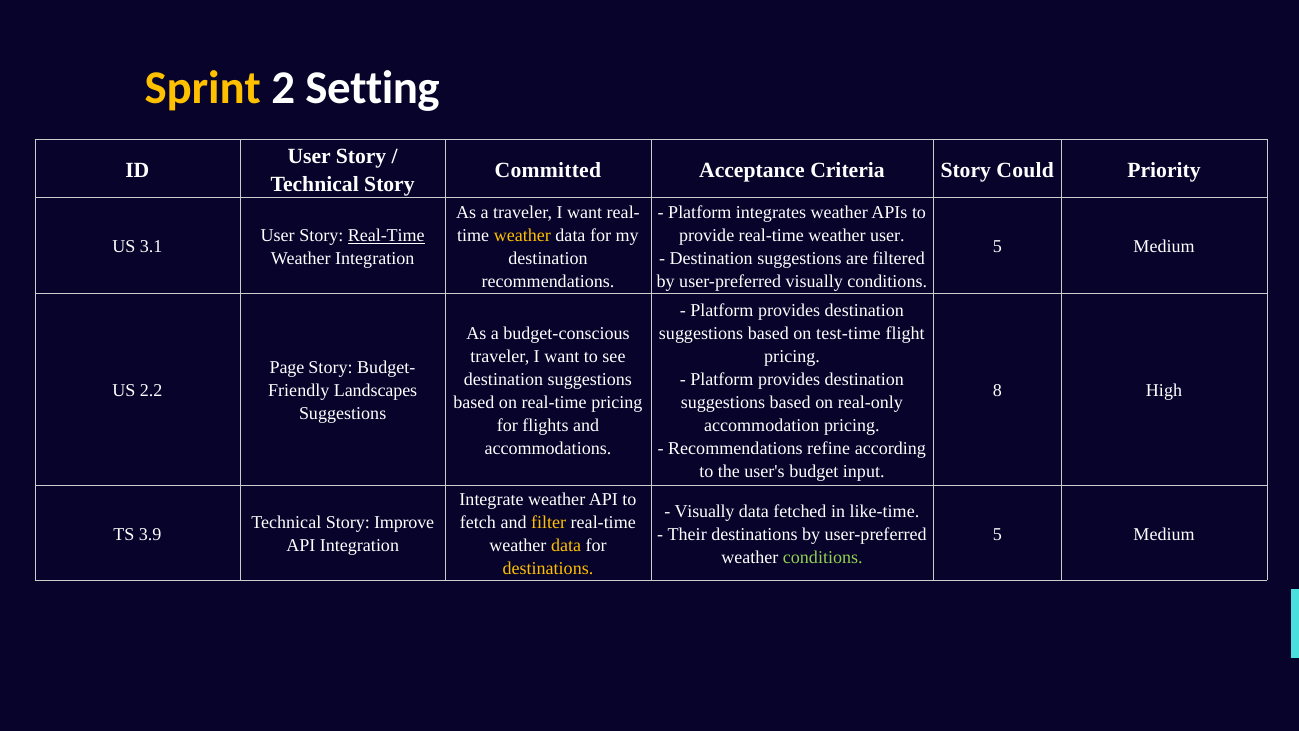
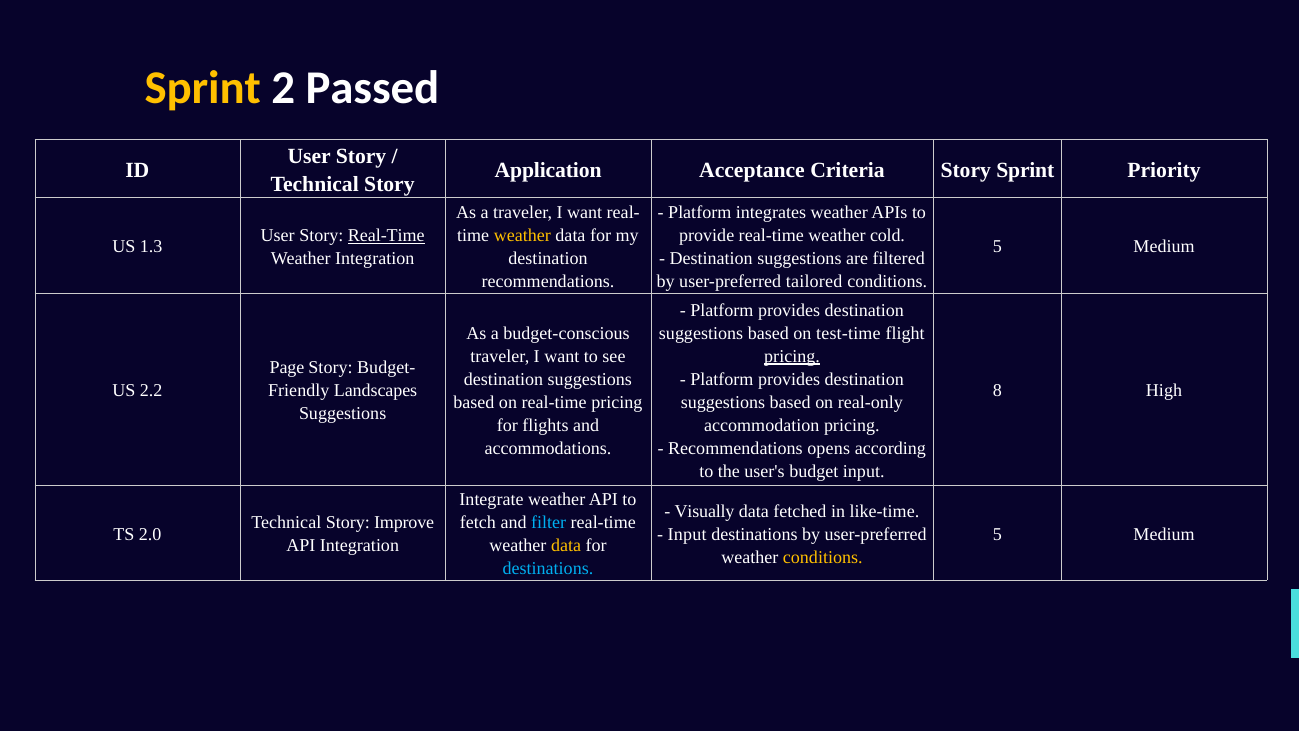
Setting: Setting -> Passed
Committed: Committed -> Application
Story Could: Could -> Sprint
weather user: user -> cold
3.1: 3.1 -> 1.3
user-preferred visually: visually -> tailored
pricing at (792, 356) underline: none -> present
refine: refine -> opens
filter colour: yellow -> light blue
3.9: 3.9 -> 2.0
Their at (687, 534): Their -> Input
conditions at (823, 557) colour: light green -> yellow
destinations at (548, 568) colour: yellow -> light blue
